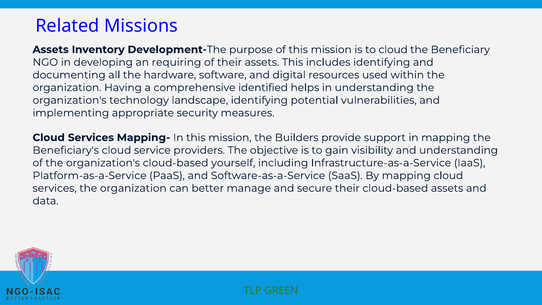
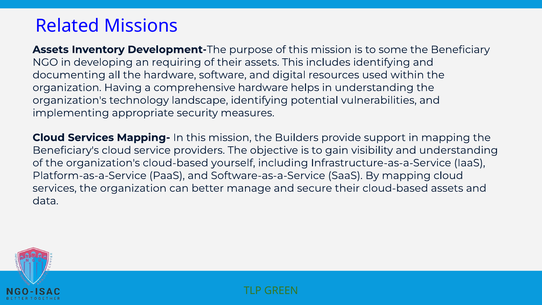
to cloud: cloud -> some
comprehensive identified: identified -> hardware
